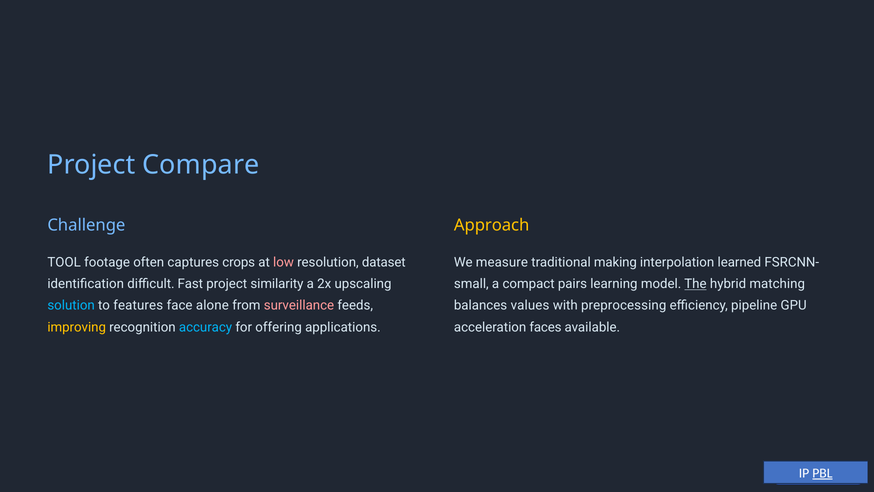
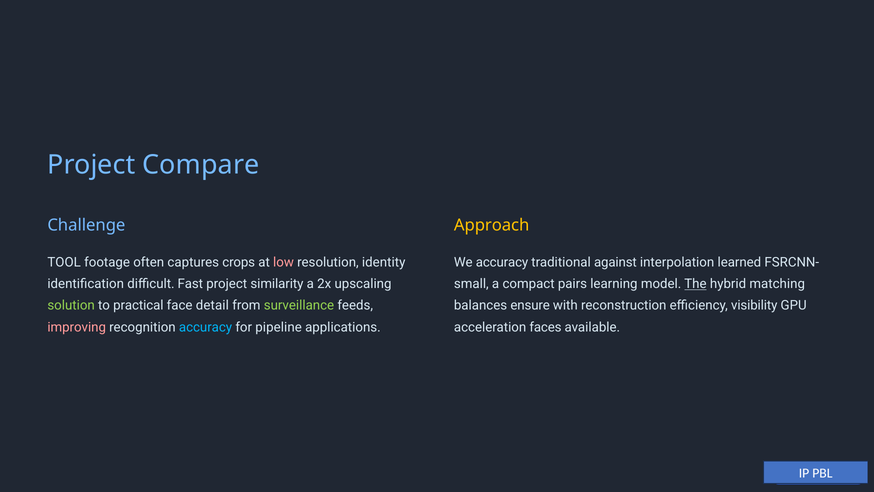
dataset: dataset -> identity
We measure: measure -> accuracy
making: making -> against
solution colour: light blue -> light green
features: features -> practical
alone: alone -> detail
surveillance colour: pink -> light green
values: values -> ensure
preprocessing: preprocessing -> reconstruction
pipeline: pipeline -> visibility
improving colour: yellow -> pink
offering: offering -> pipeline
PBL underline: present -> none
